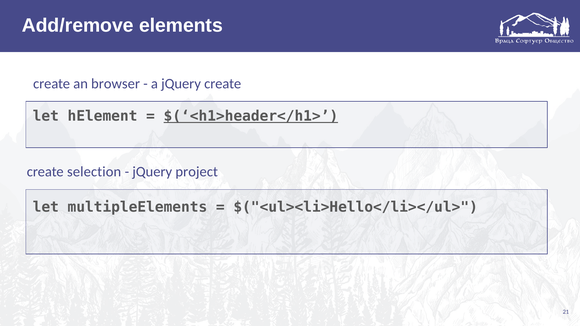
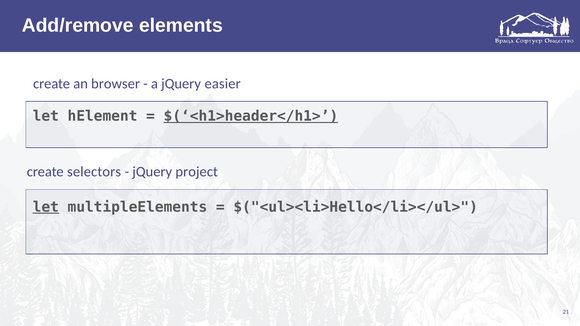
jQuery create: create -> easier
selection: selection -> selectors
let at (46, 207) underline: none -> present
